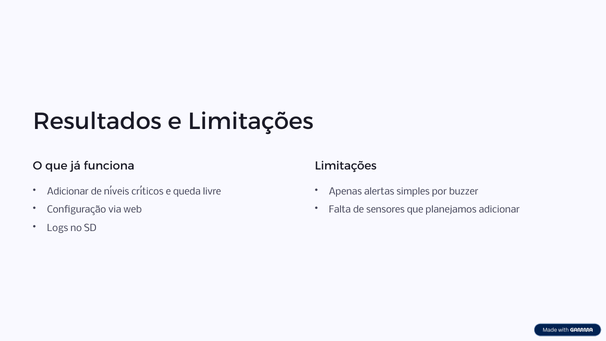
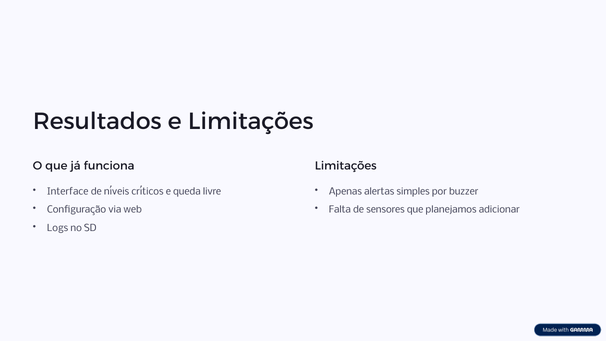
Adicionar at (68, 192): Adicionar -> Interface
